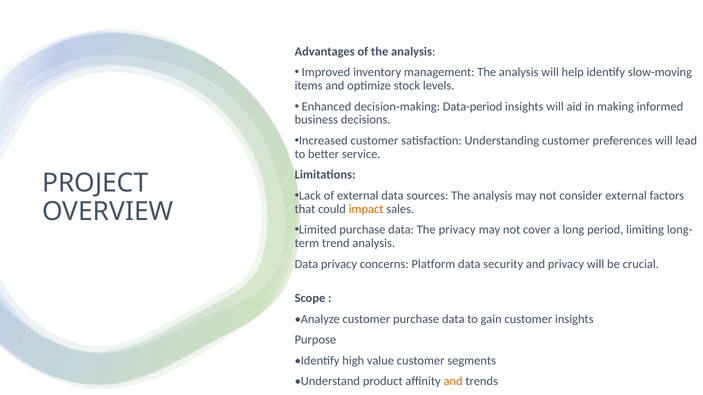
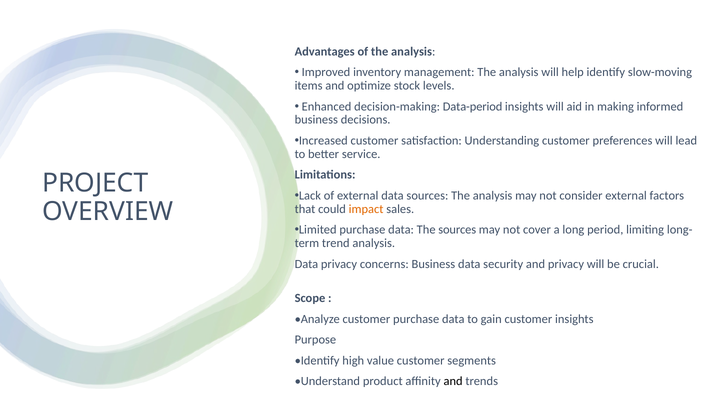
The privacy: privacy -> sources
concerns Platform: Platform -> Business
and at (453, 382) colour: orange -> black
